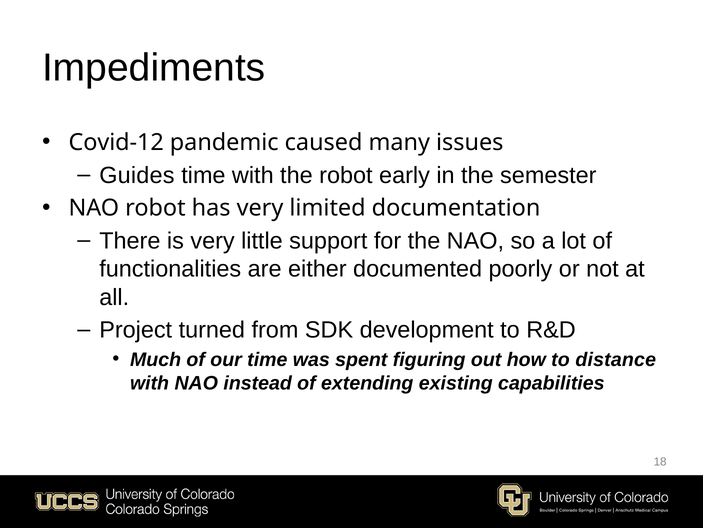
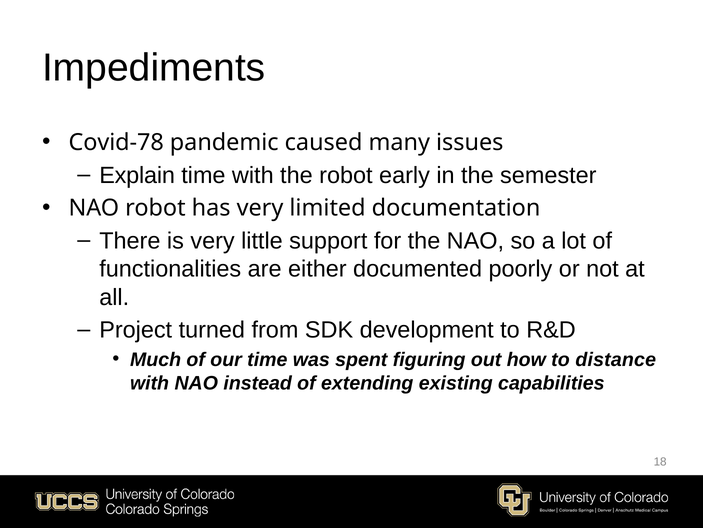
Covid-12: Covid-12 -> Covid-78
Guides: Guides -> Explain
